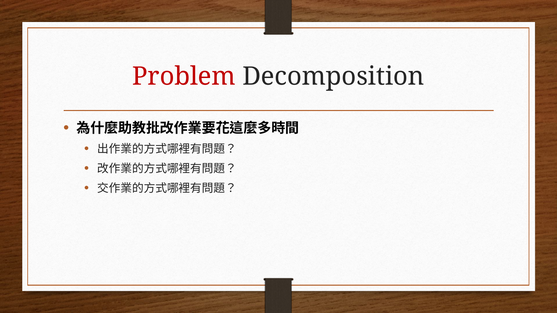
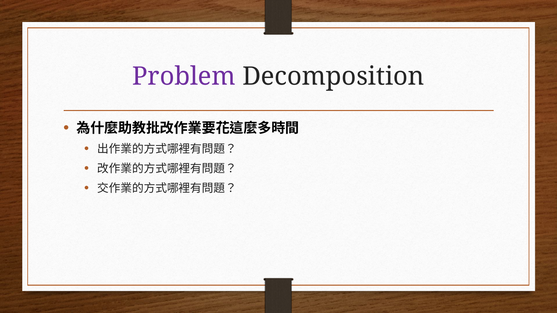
Problem colour: red -> purple
